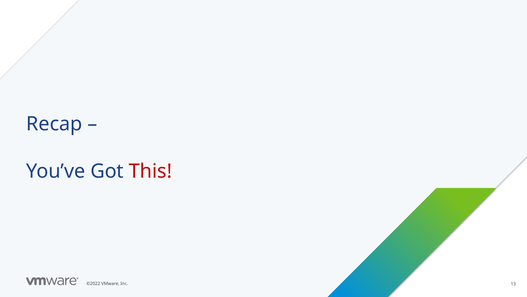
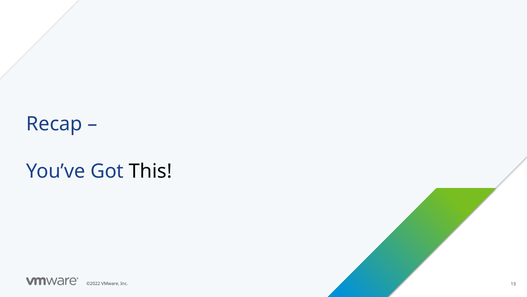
This colour: red -> black
